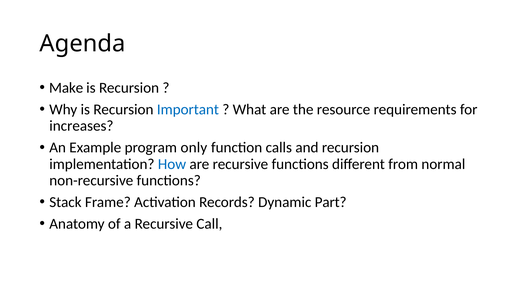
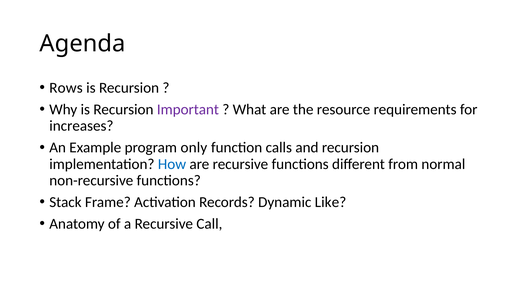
Make: Make -> Rows
Important colour: blue -> purple
Part: Part -> Like
